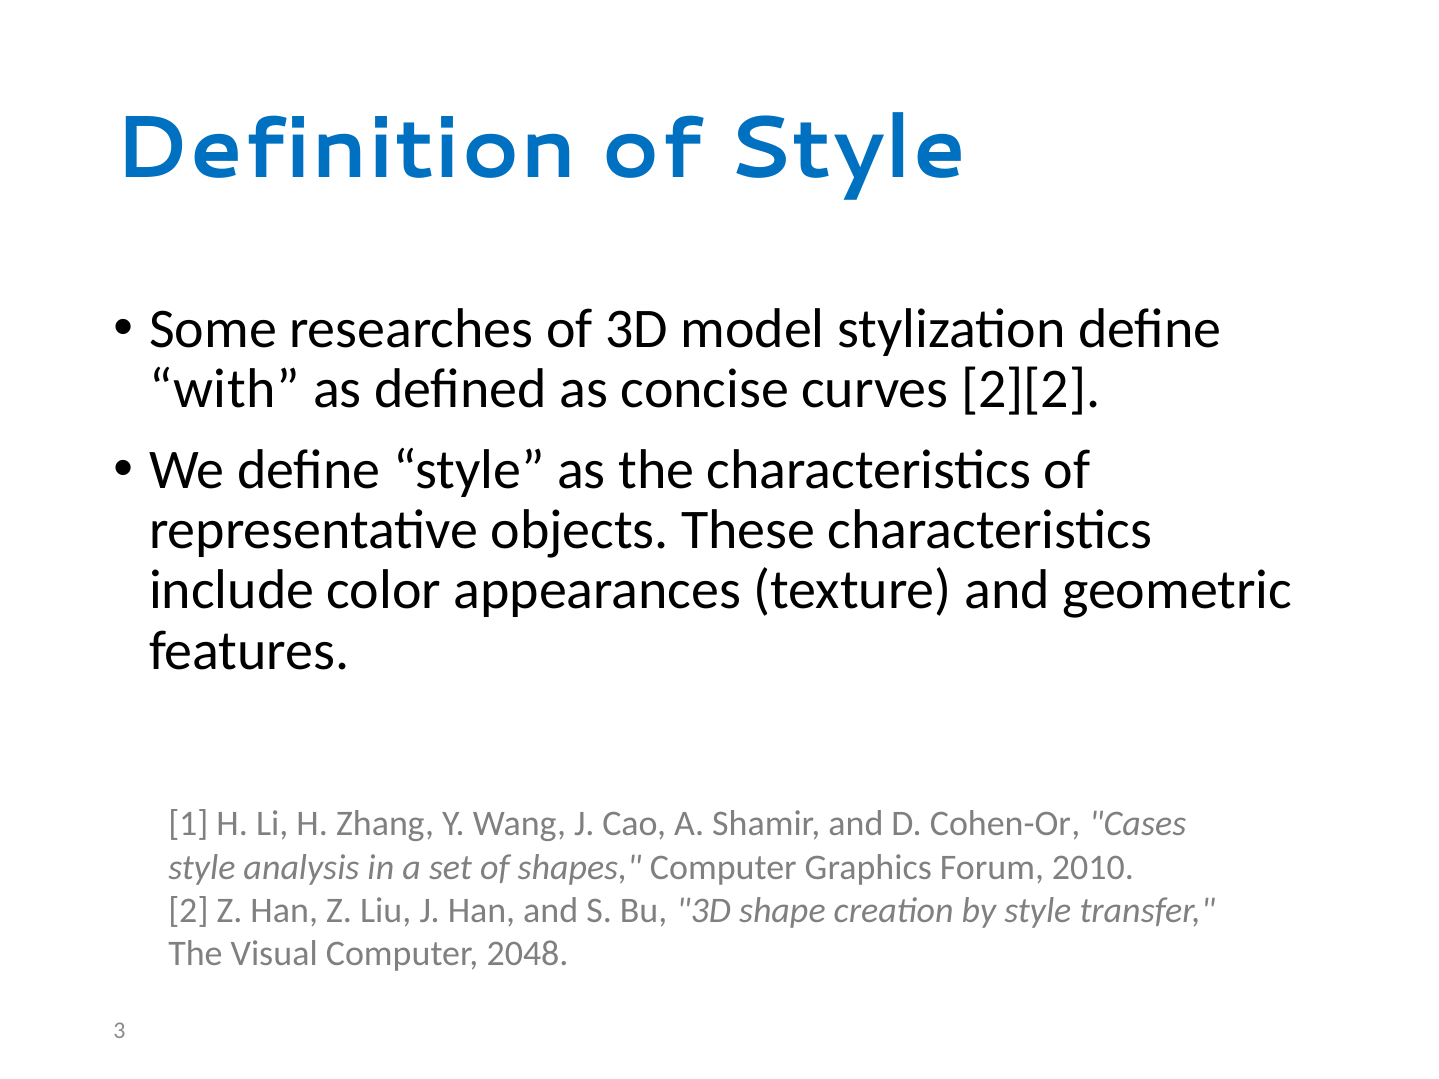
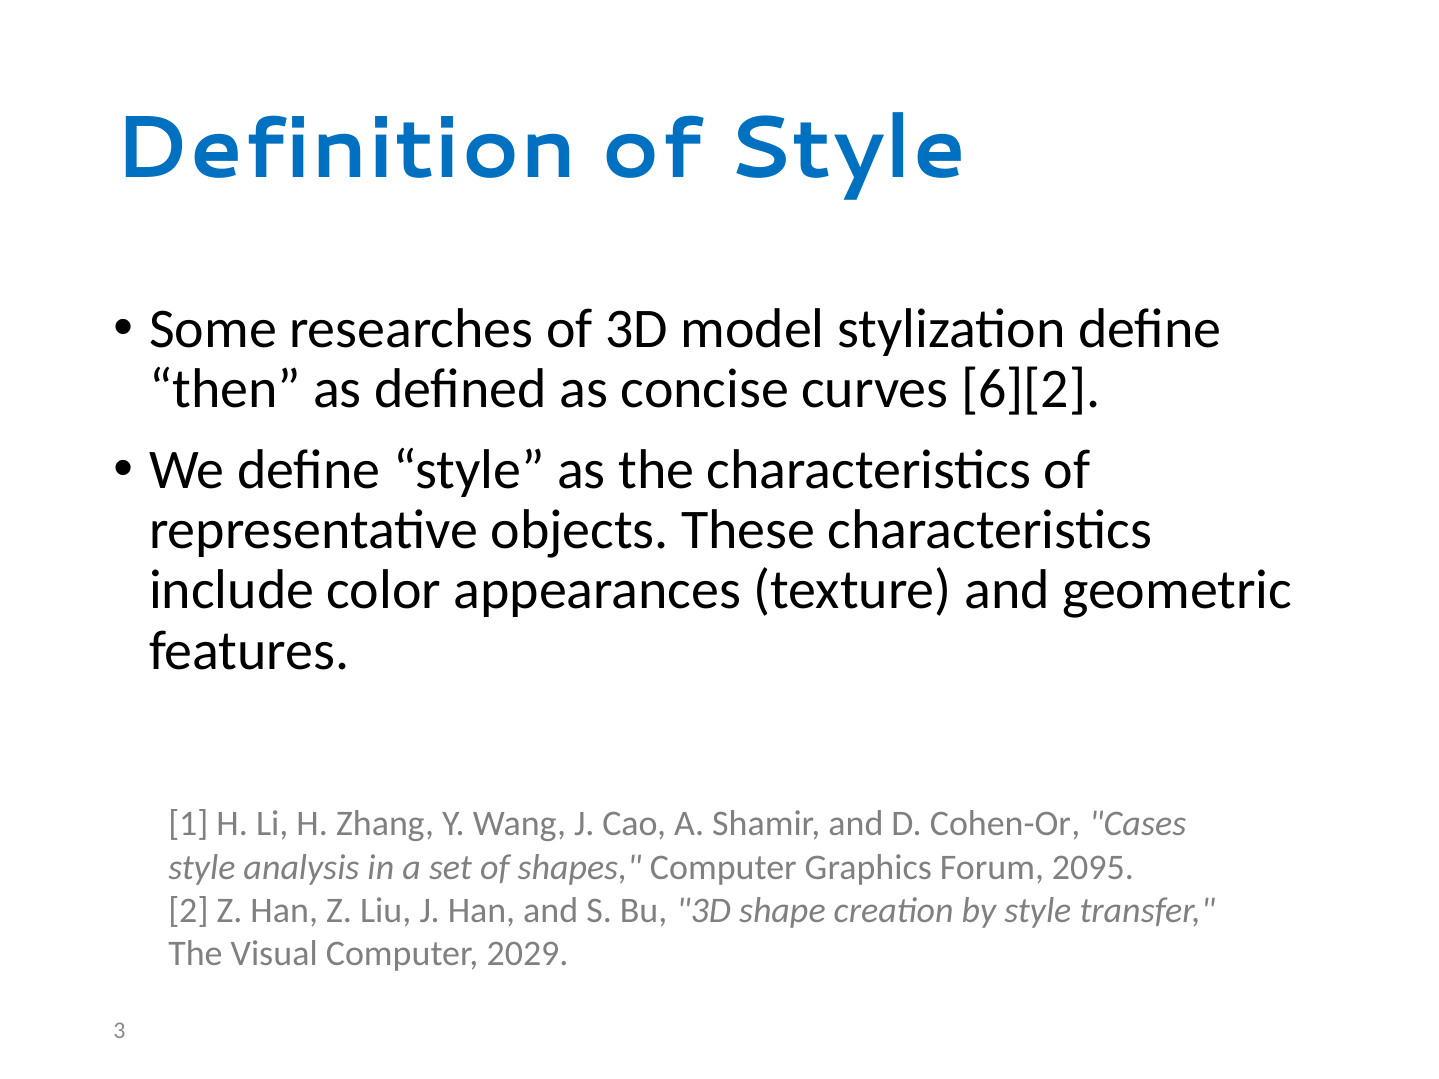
with: with -> then
2][2: 2][2 -> 6][2
2010: 2010 -> 2095
2048: 2048 -> 2029
